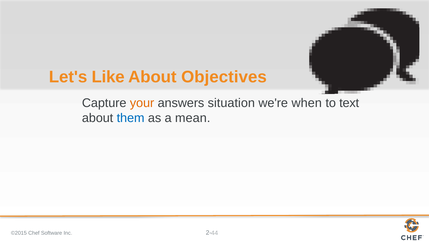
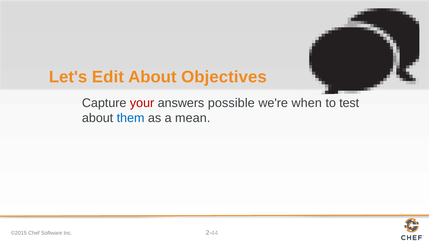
Like: Like -> Edit
your colour: orange -> red
situation: situation -> possible
text: text -> test
